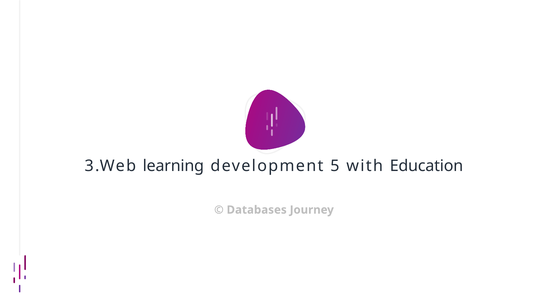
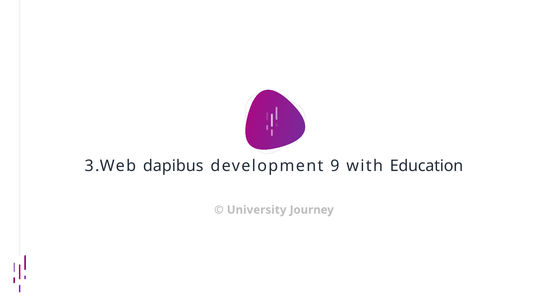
learning: learning -> dapibus
5: 5 -> 9
Databases: Databases -> University
